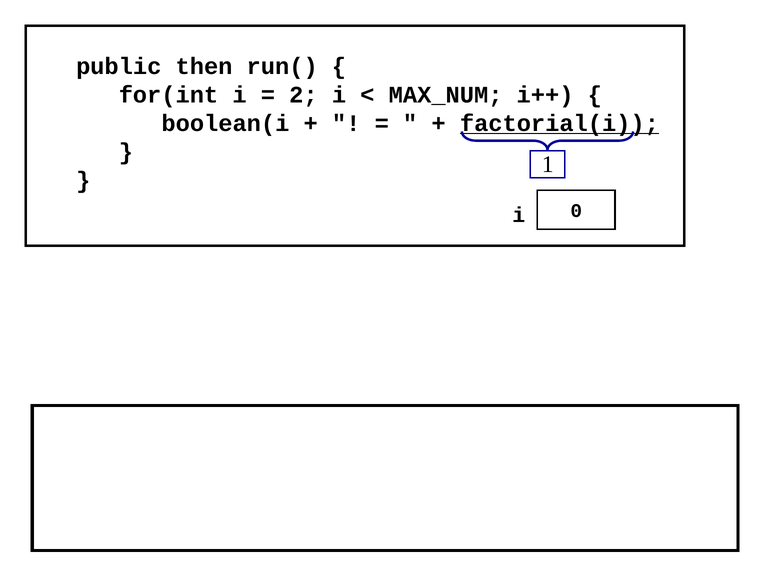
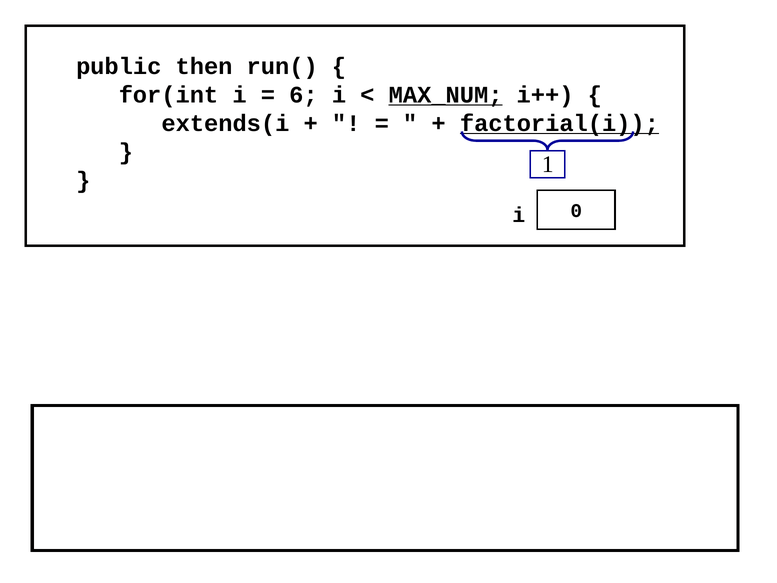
2: 2 -> 6
MAX_NUM underline: none -> present
boolean(i: boolean(i -> extends(i
